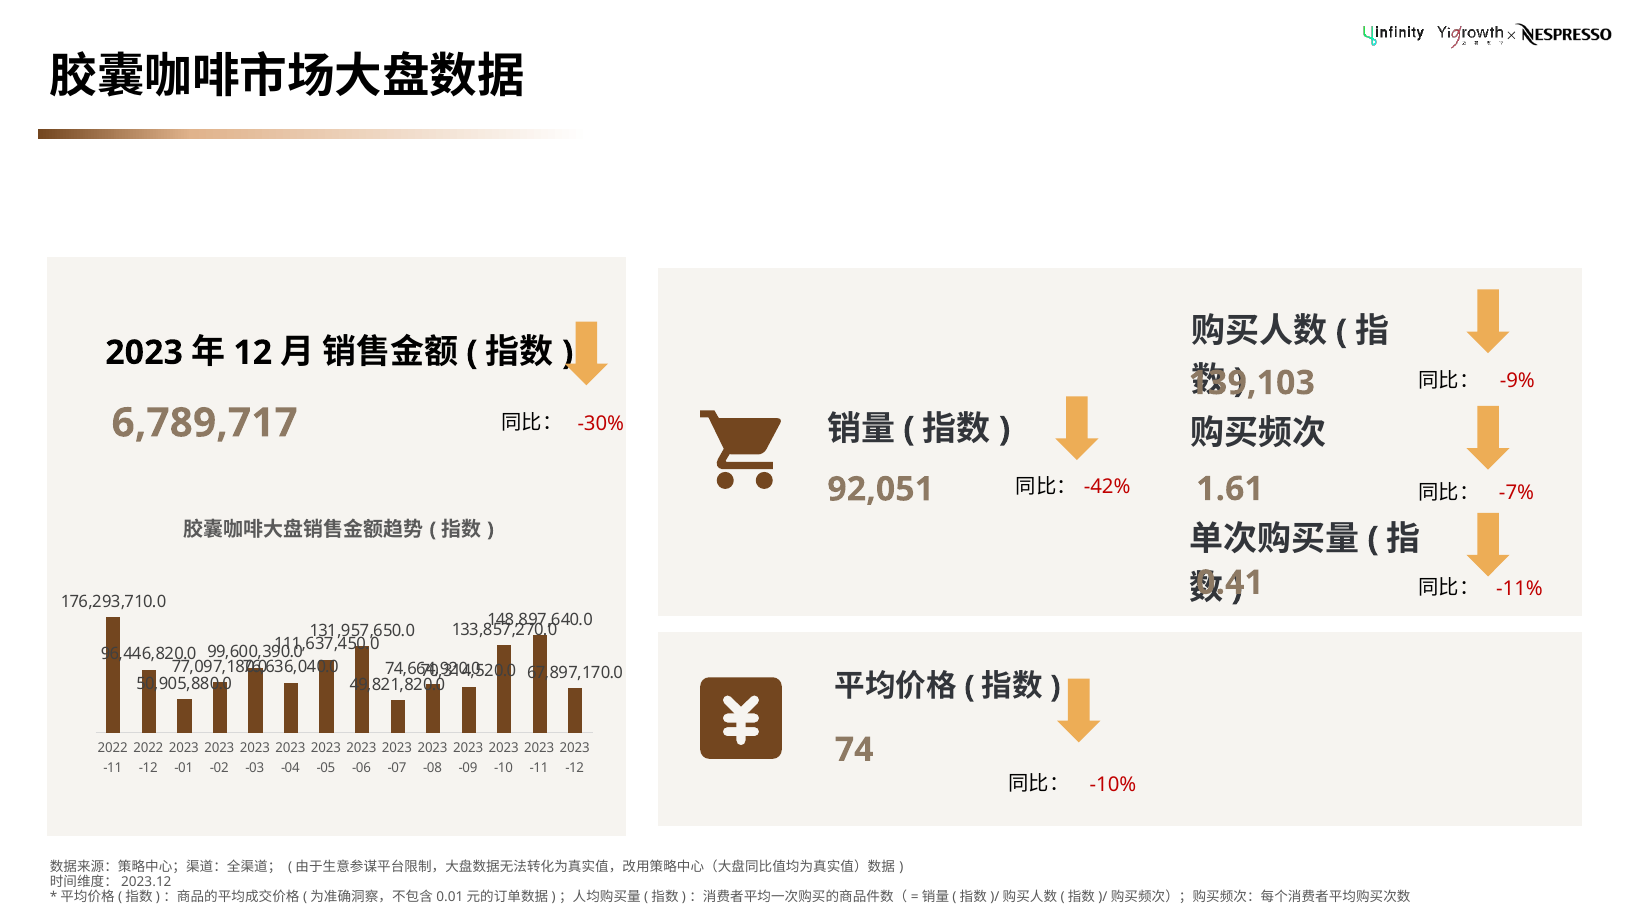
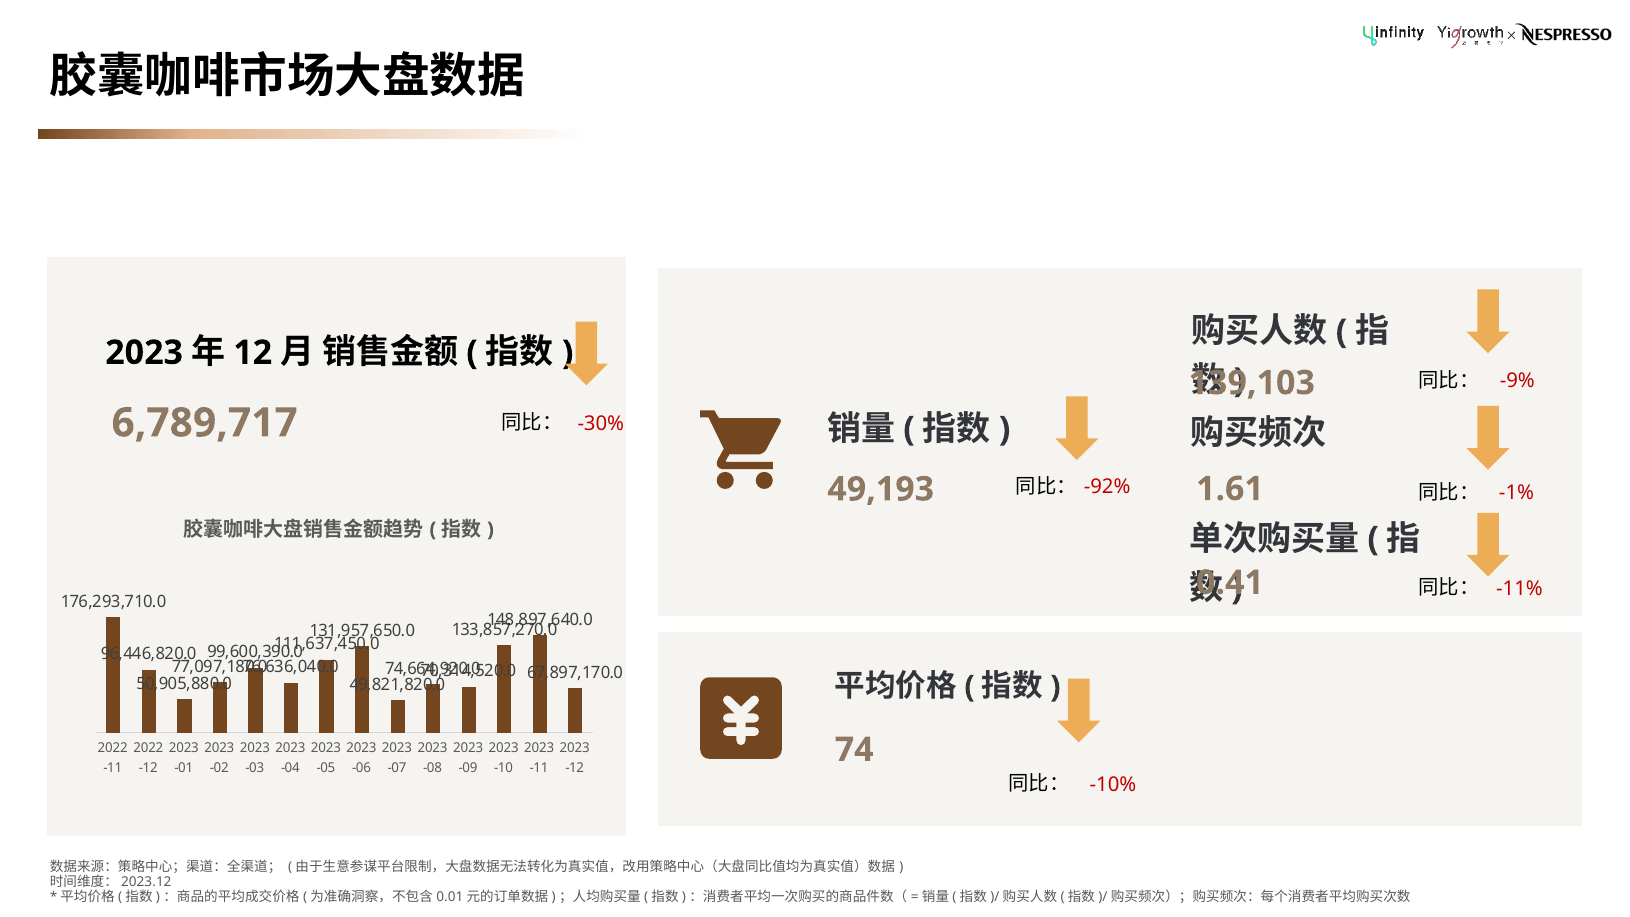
-42%: -42% -> -92%
92,051: 92,051 -> 49,193
-7%: -7% -> -1%
